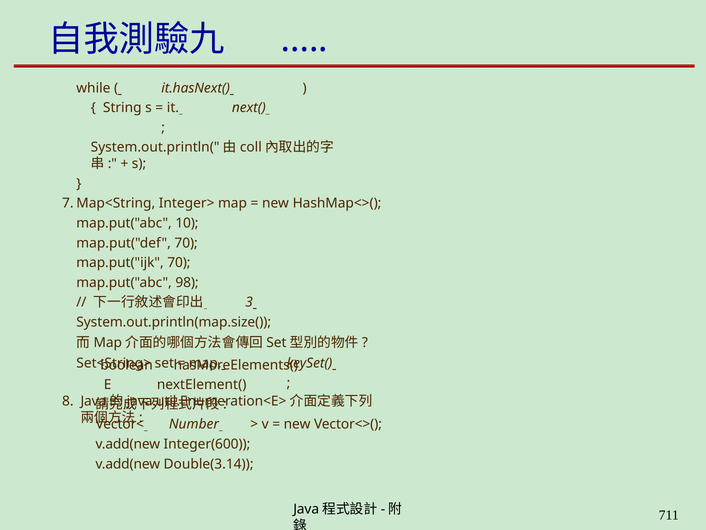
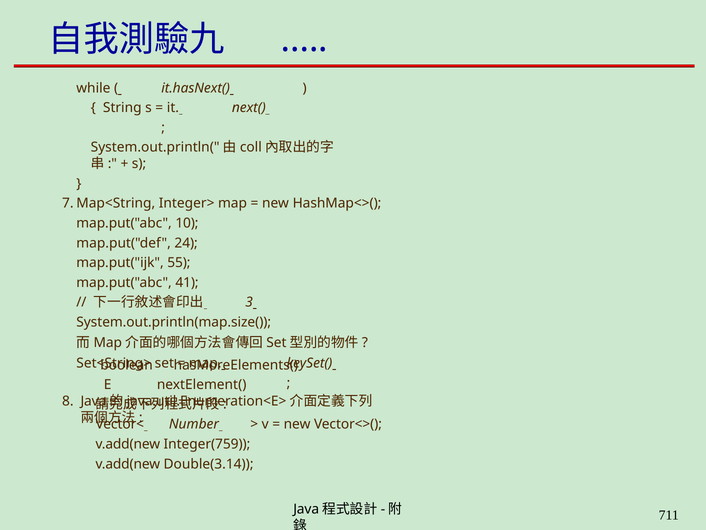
map.put("def 70: 70 -> 24
map.put("ijk 70: 70 -> 55
98: 98 -> 41
Integer(600: Integer(600 -> Integer(759
